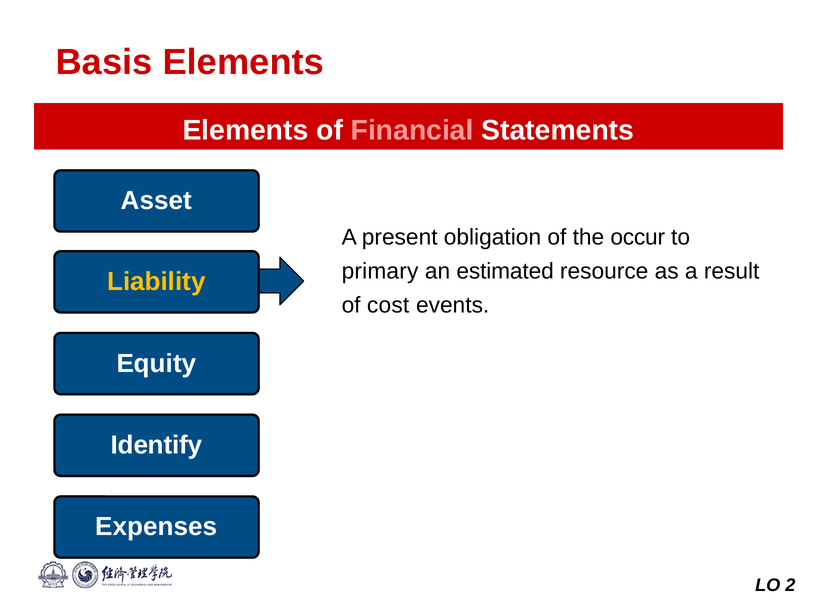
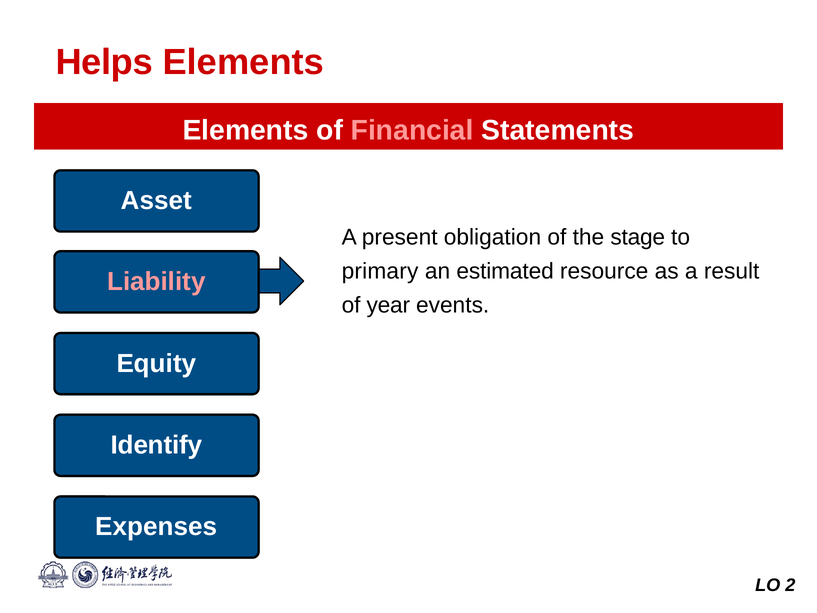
Basis: Basis -> Helps
occur: occur -> stage
Liability colour: yellow -> pink
cost: cost -> year
